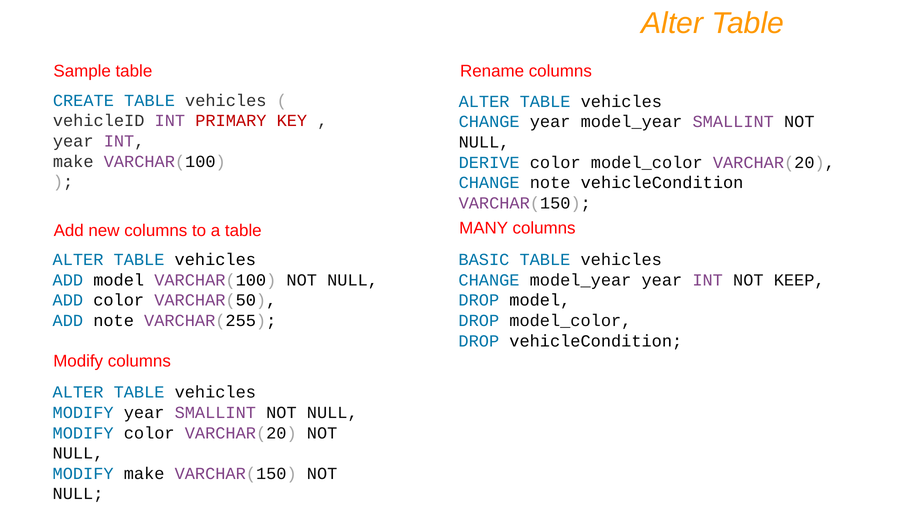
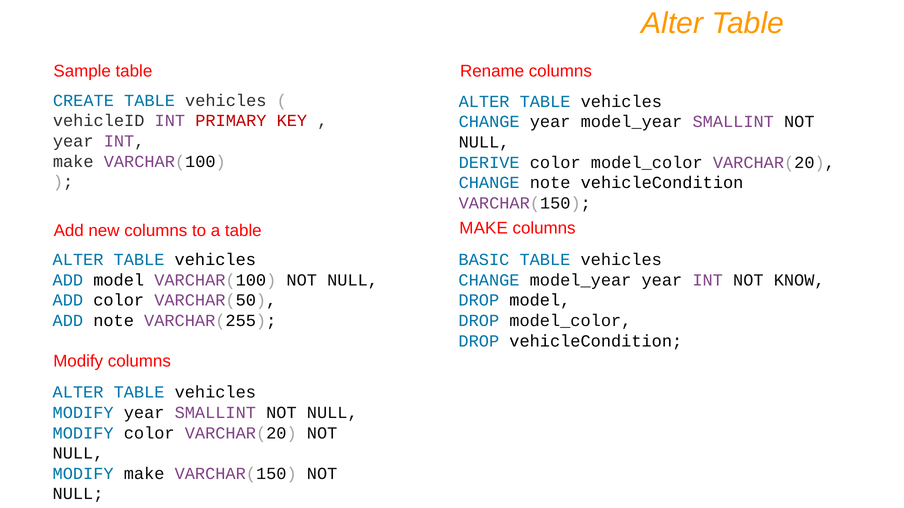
MANY at (484, 229): MANY -> MAKE
KEEP: KEEP -> KNOW
